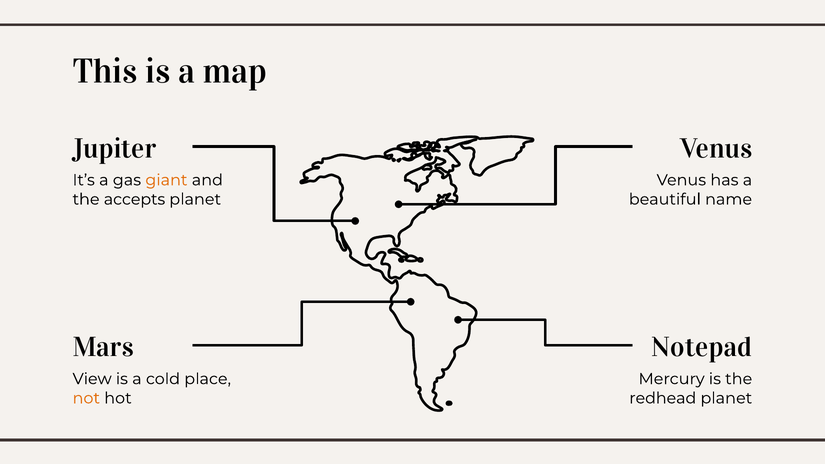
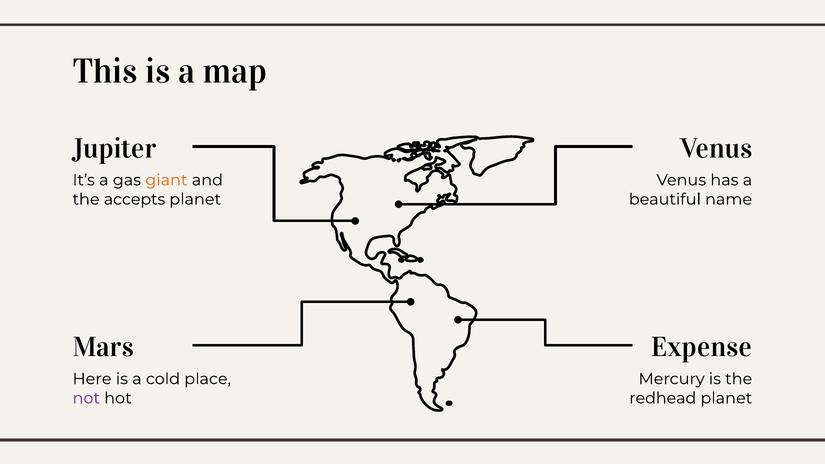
Notepad: Notepad -> Expense
View: View -> Here
not colour: orange -> purple
